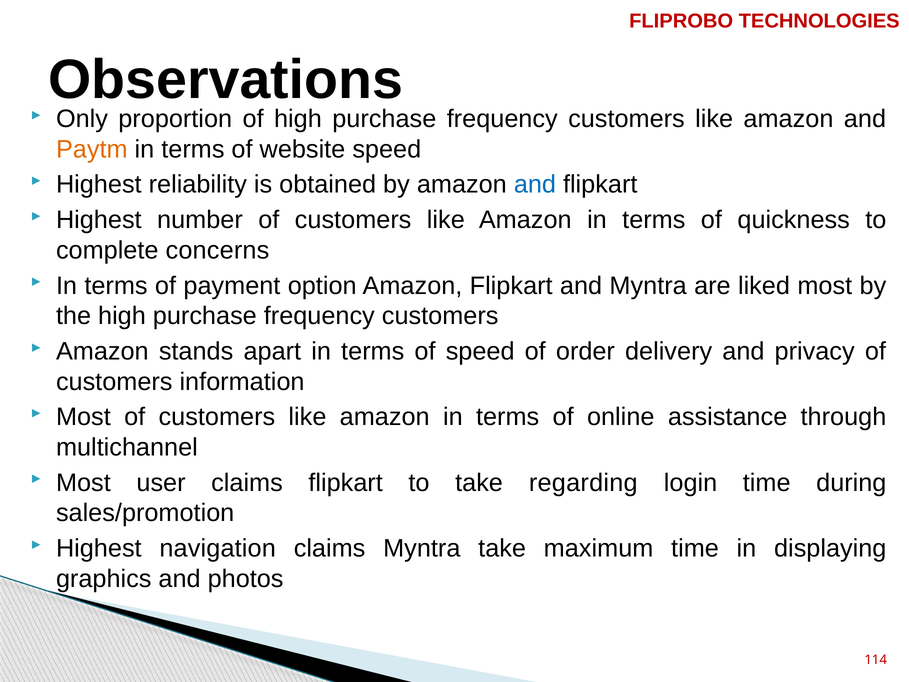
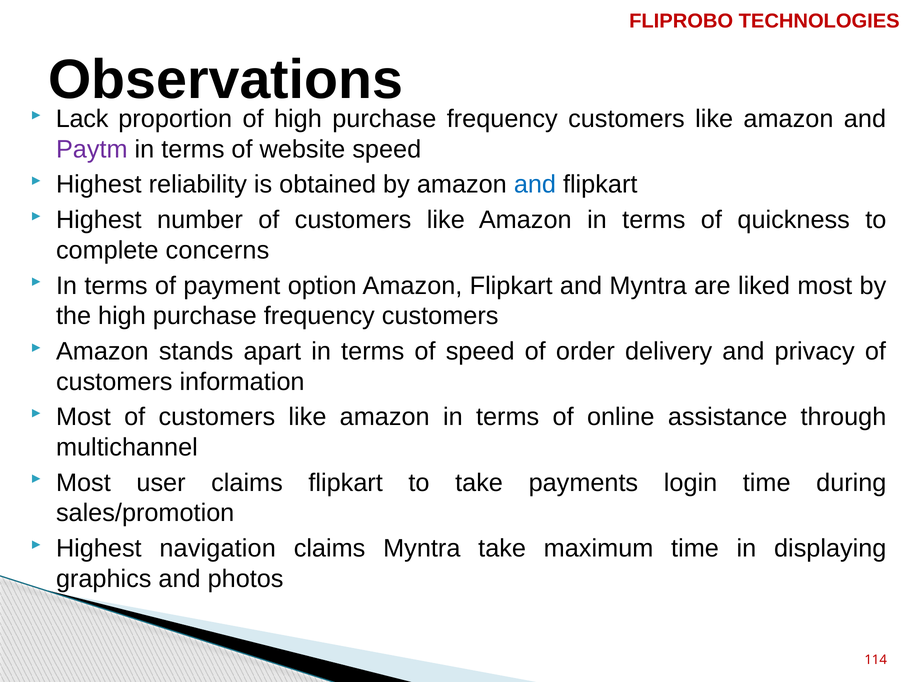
Only: Only -> Lack
Paytm colour: orange -> purple
regarding: regarding -> payments
